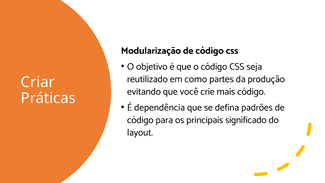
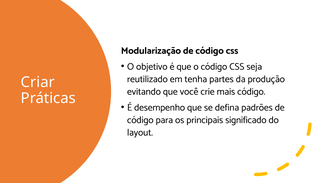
como: como -> tenha
dependência: dependência -> desempenho
